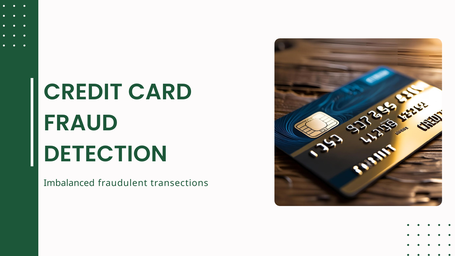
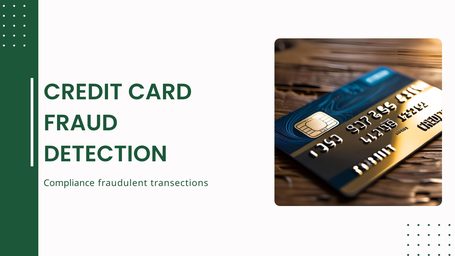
Imbalanced: Imbalanced -> Compliance
